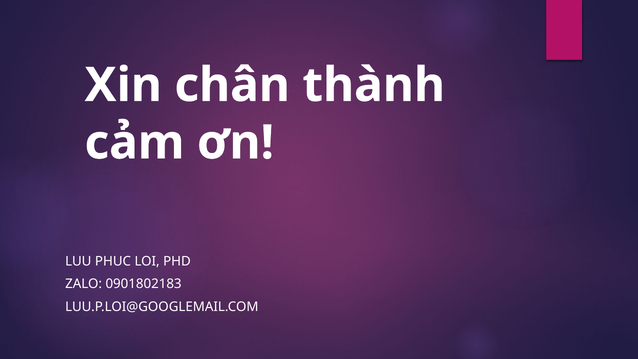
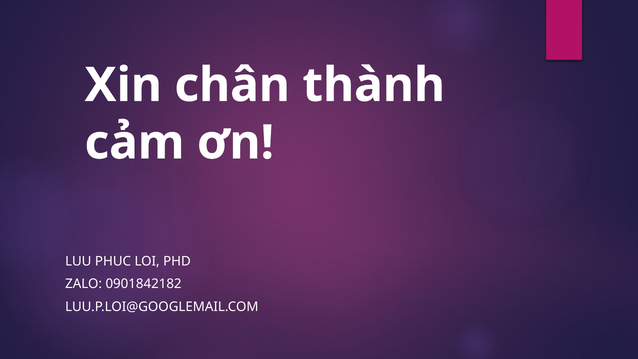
0901802183: 0901802183 -> 0901842182
